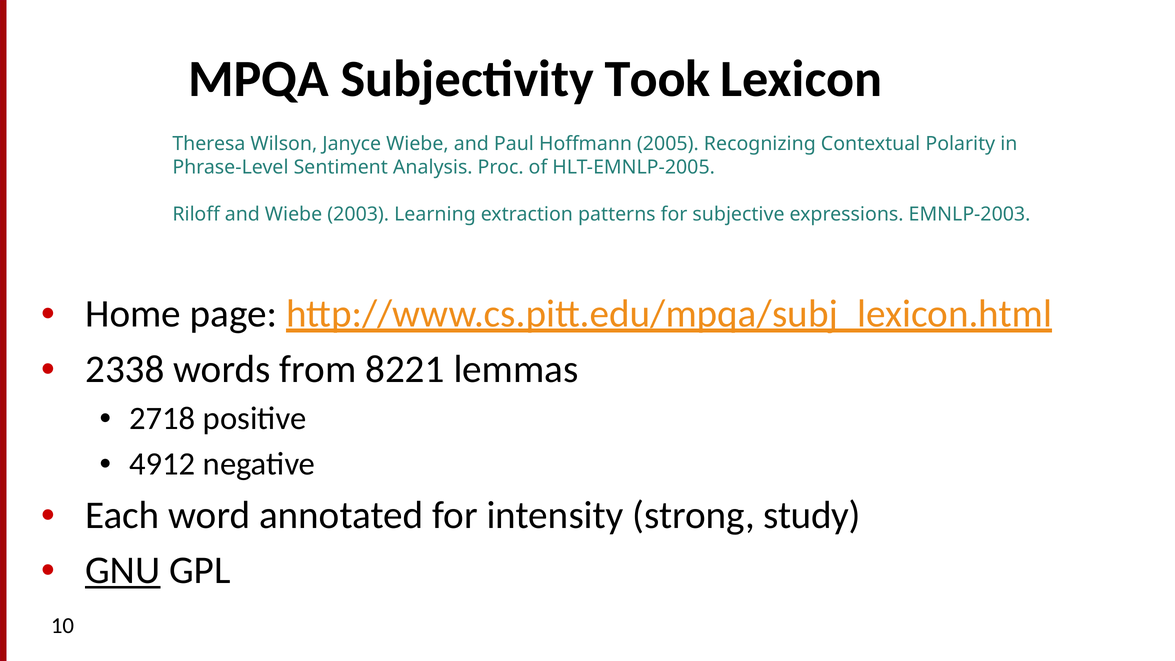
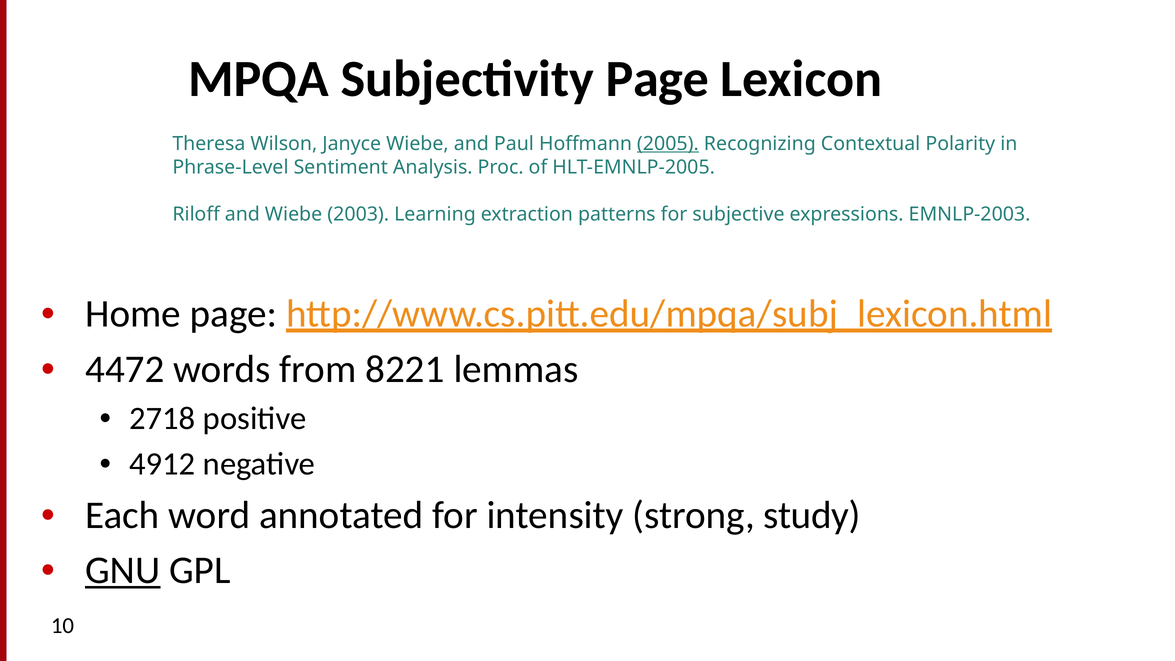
Subjectivity Took: Took -> Page
2005 underline: none -> present
2338: 2338 -> 4472
